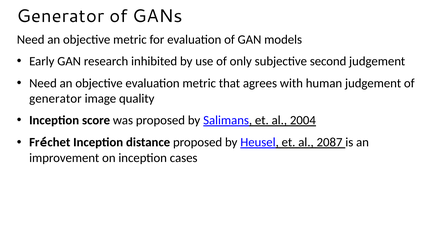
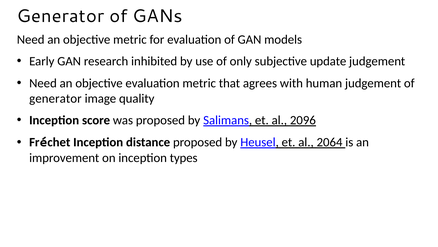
second: second -> update
2004: 2004 -> 2096
2087: 2087 -> 2064
cases: cases -> types
